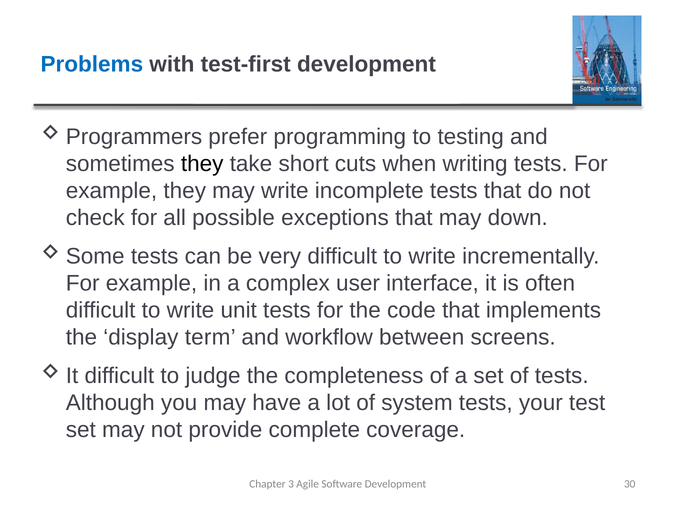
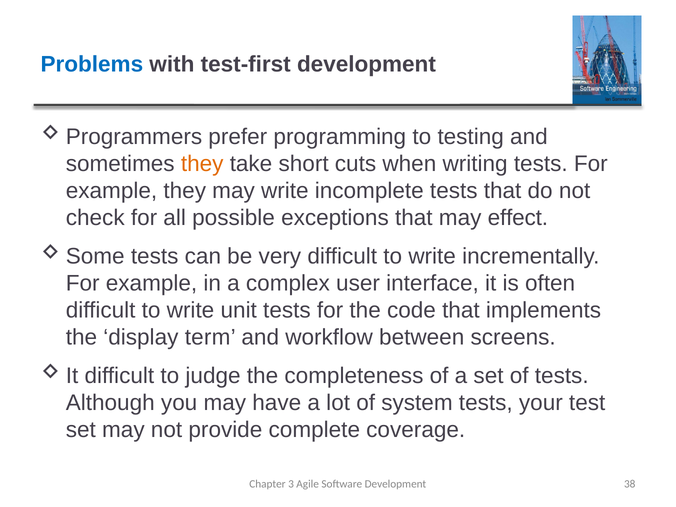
they at (202, 164) colour: black -> orange
down: down -> effect
30: 30 -> 38
